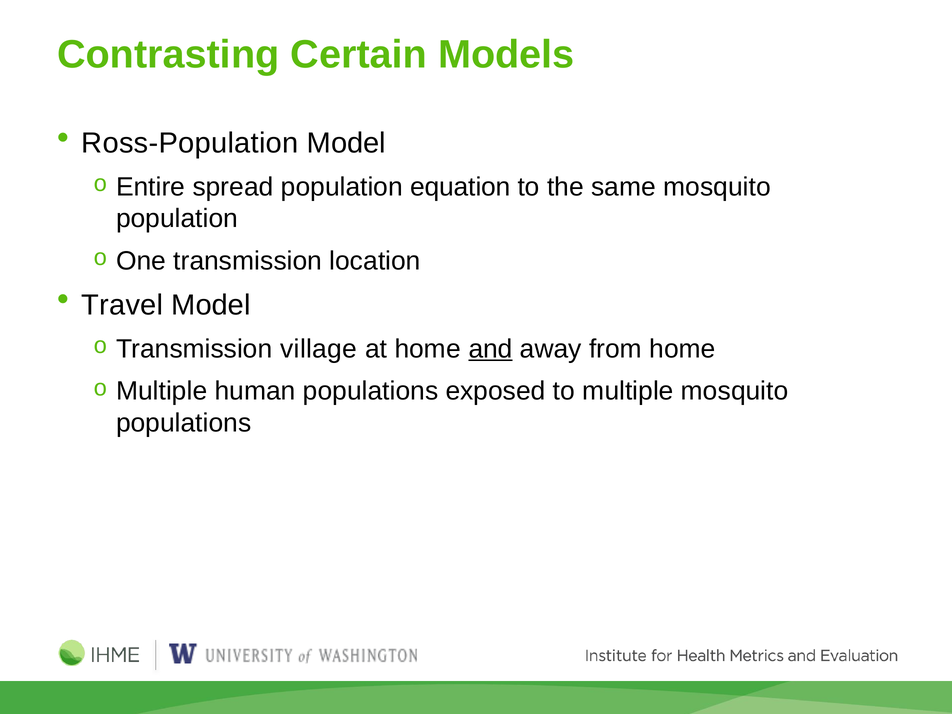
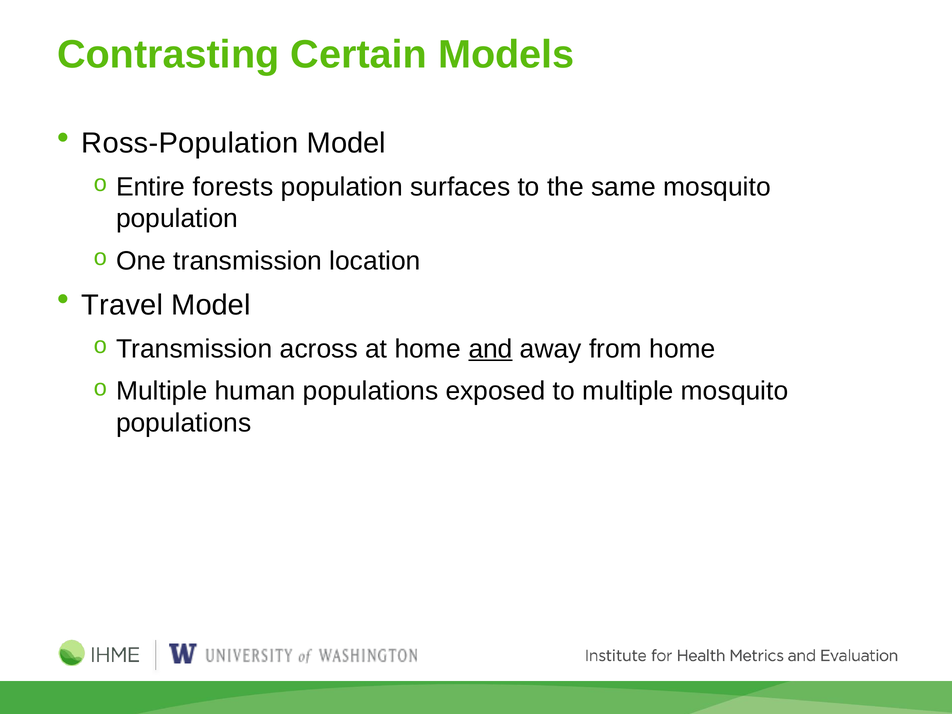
spread: spread -> forests
equation: equation -> surfaces
village: village -> across
